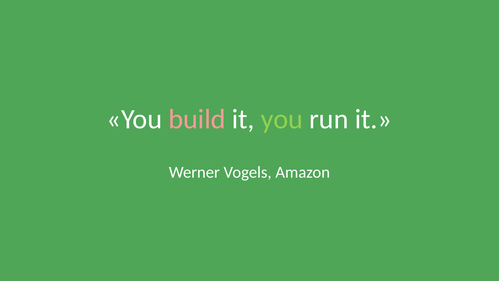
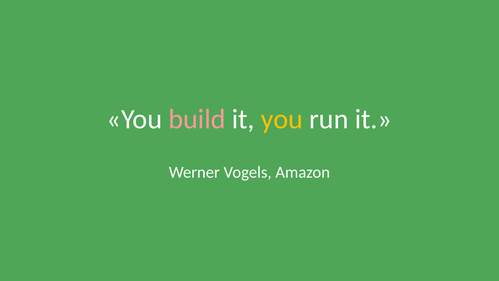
you at (282, 119) colour: light green -> yellow
